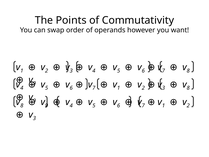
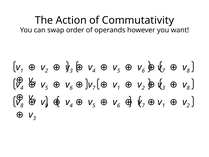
Points: Points -> Action
